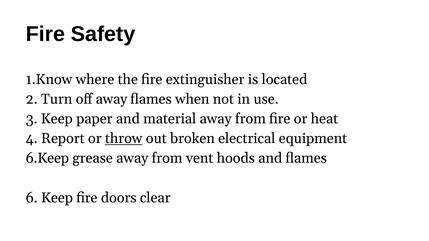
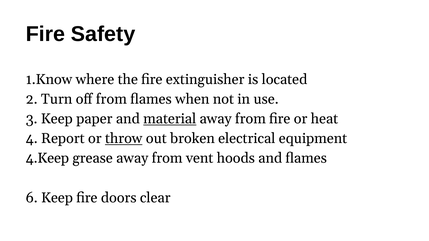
off away: away -> from
material underline: none -> present
6.Keep: 6.Keep -> 4.Keep
